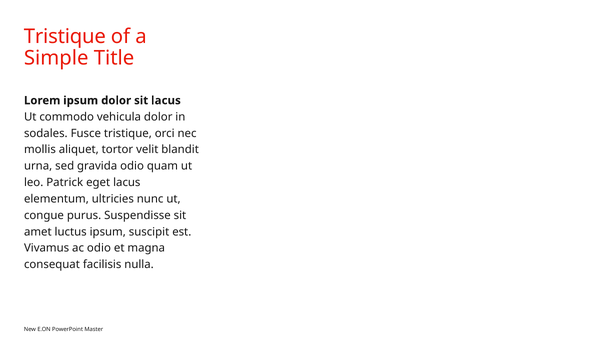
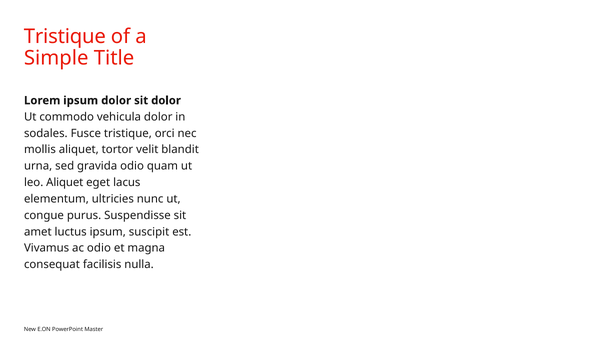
sit lacus: lacus -> dolor
leo Patrick: Patrick -> Aliquet
